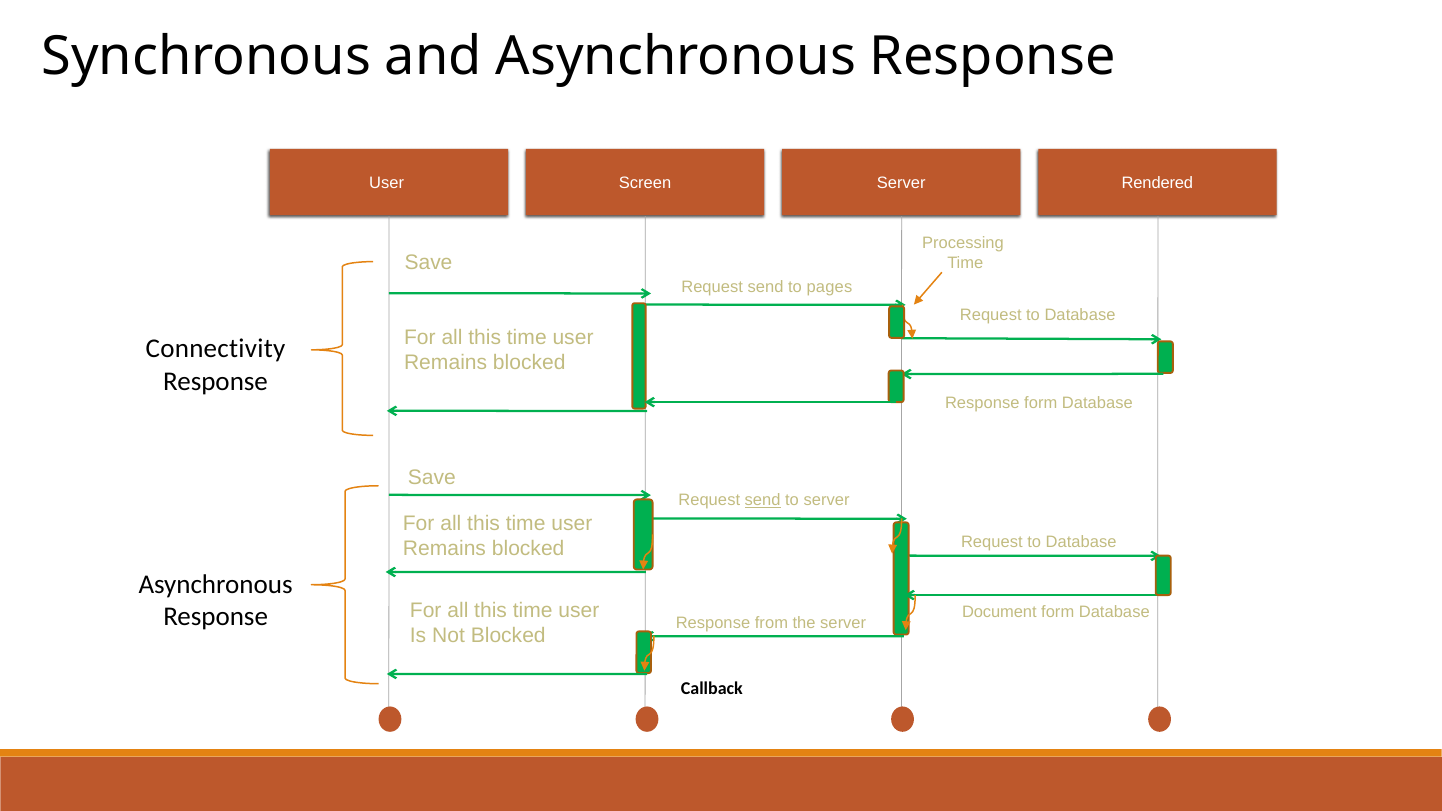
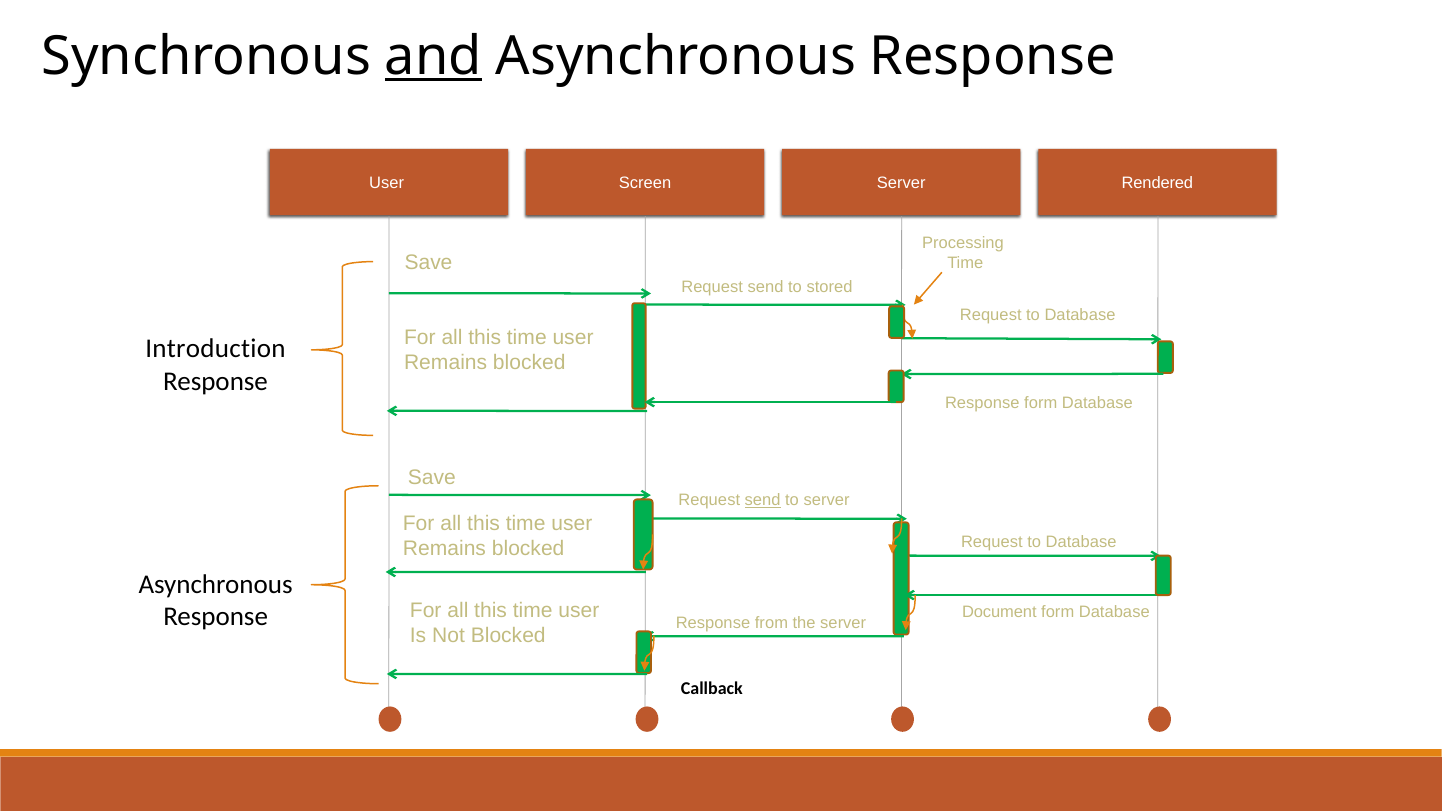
and underline: none -> present
pages: pages -> stored
Connectivity: Connectivity -> Introduction
